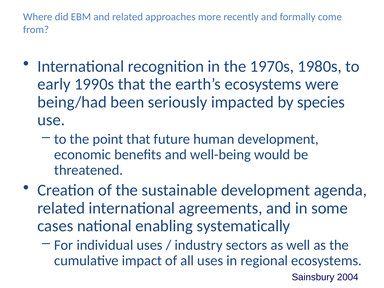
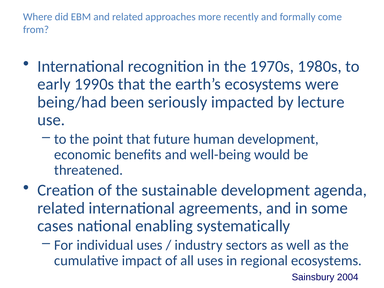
species: species -> lecture
